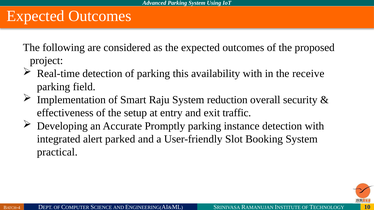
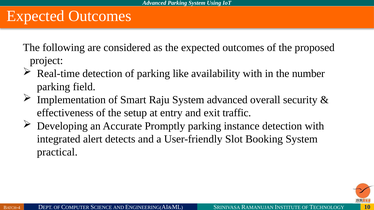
this: this -> like
receive: receive -> number
System reduction: reduction -> advanced
parked: parked -> detects
